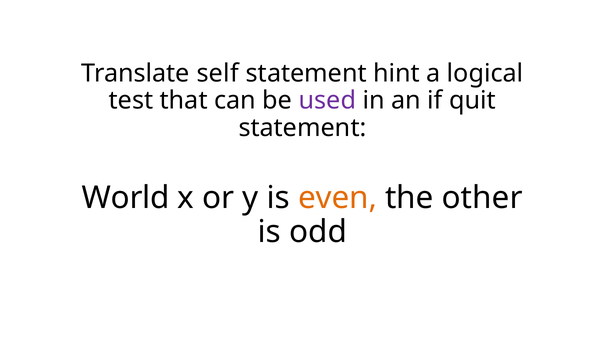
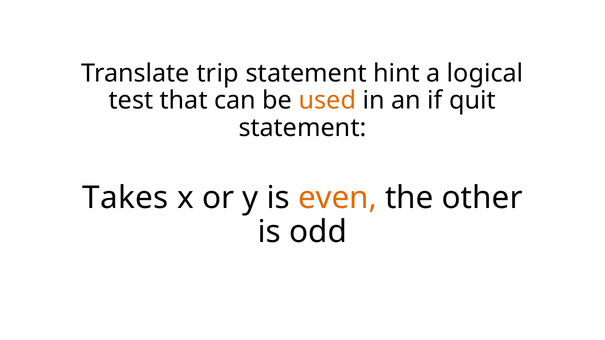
self: self -> trip
used colour: purple -> orange
World: World -> Takes
